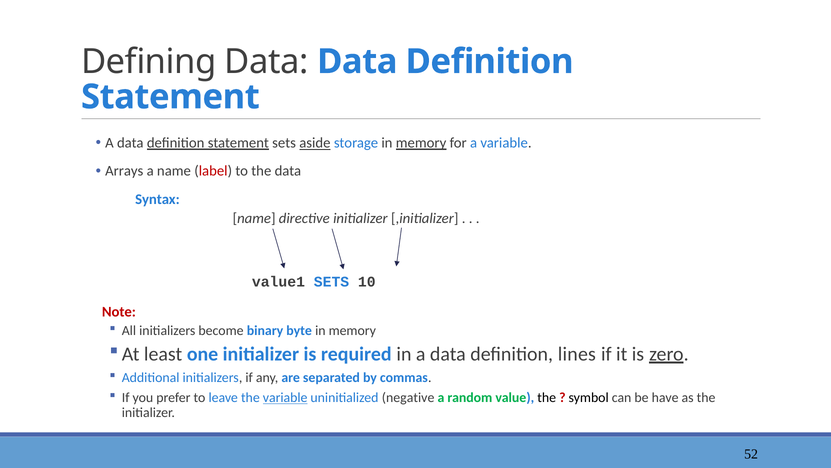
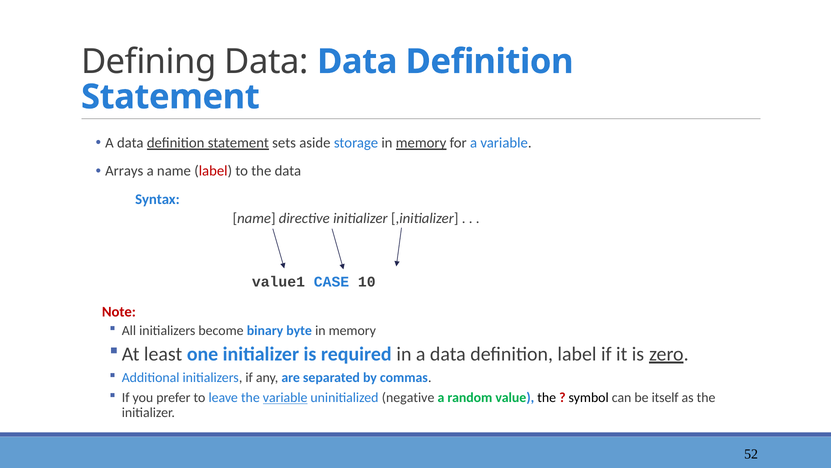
aside underline: present -> none
value1 SETS: SETS -> CASE
definition lines: lines -> label
have: have -> itself
